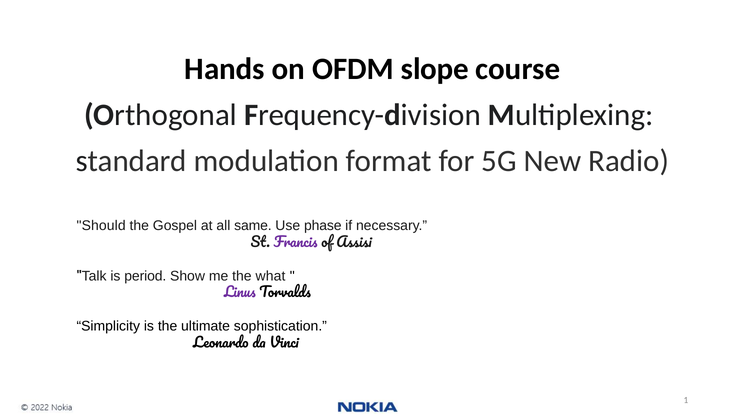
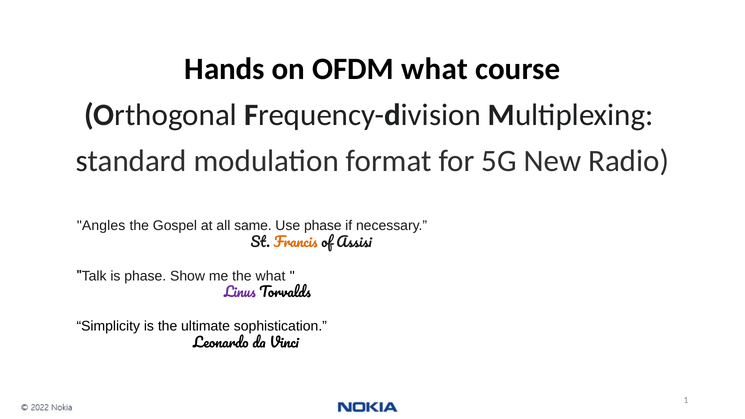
OFDM slope: slope -> what
Should: Should -> Angles
Francis colour: purple -> orange
is period: period -> phase
